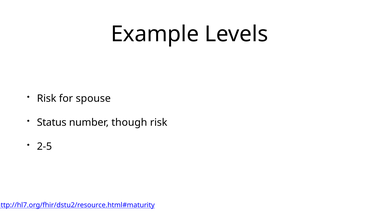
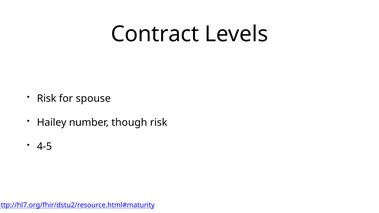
Example: Example -> Contract
Status: Status -> Hailey
2-5: 2-5 -> 4-5
